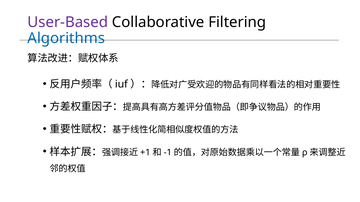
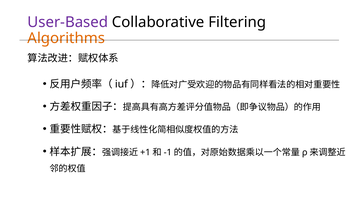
Algorithms colour: blue -> orange
